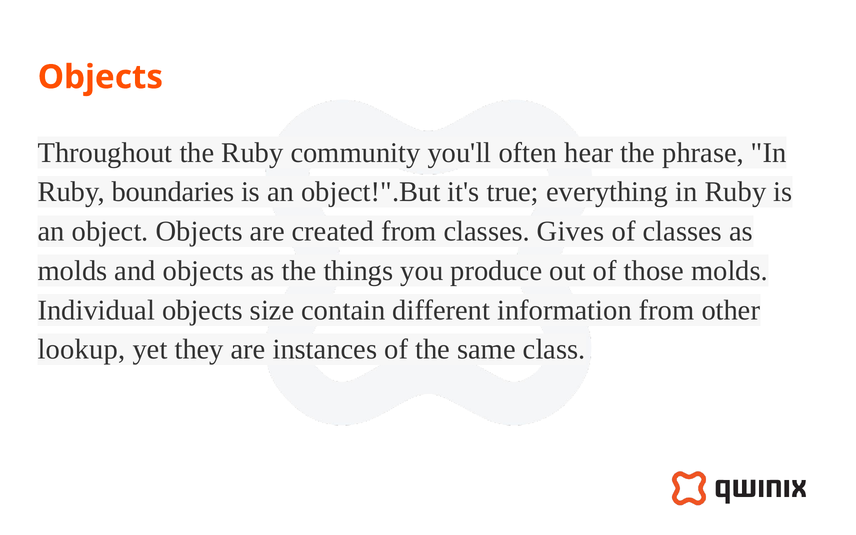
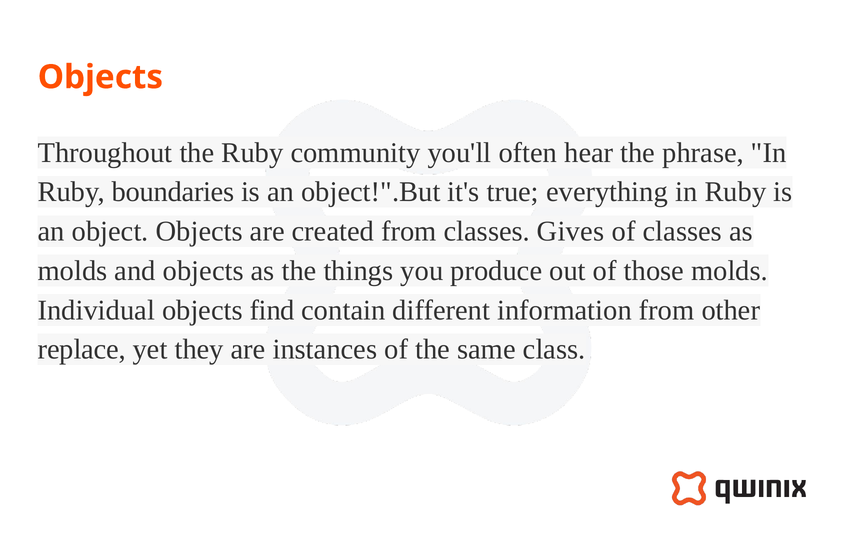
size: size -> find
lookup: lookup -> replace
